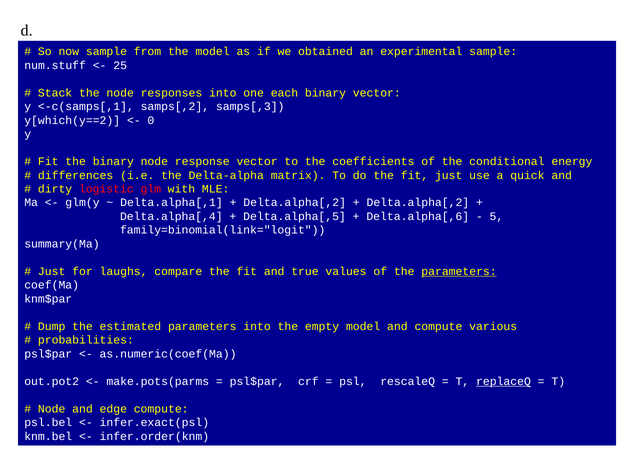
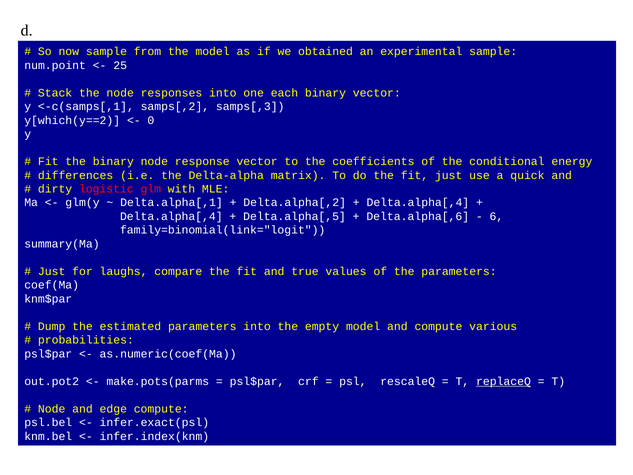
num.stuff: num.stuff -> num.point
Delta.alpha[,2 at (418, 203): Delta.alpha[,2 -> Delta.alpha[,4
5: 5 -> 6
parameters at (459, 271) underline: present -> none
infer.order(knm: infer.order(knm -> infer.index(knm
